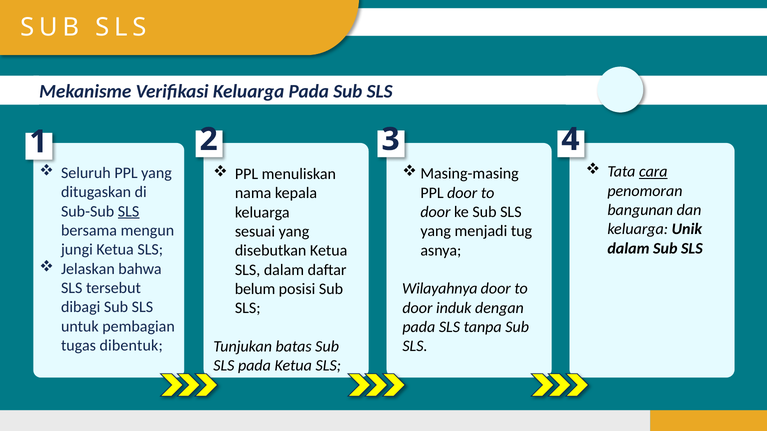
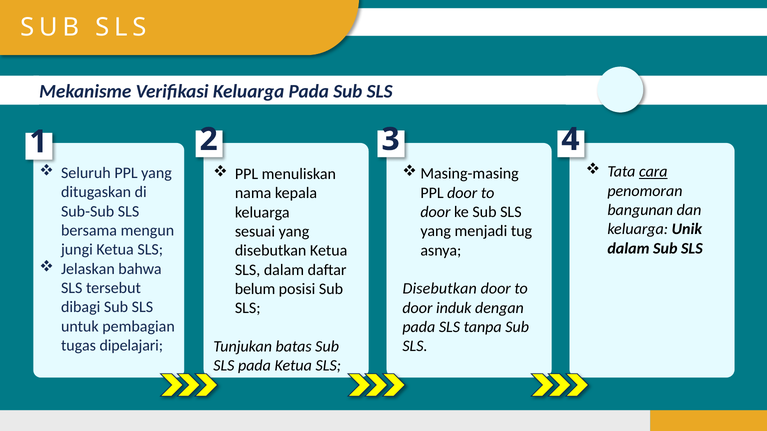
SLS at (129, 212) underline: present -> none
Wilayahnya at (440, 289): Wilayahnya -> Disebutkan
dibentuk: dibentuk -> dipelajari
